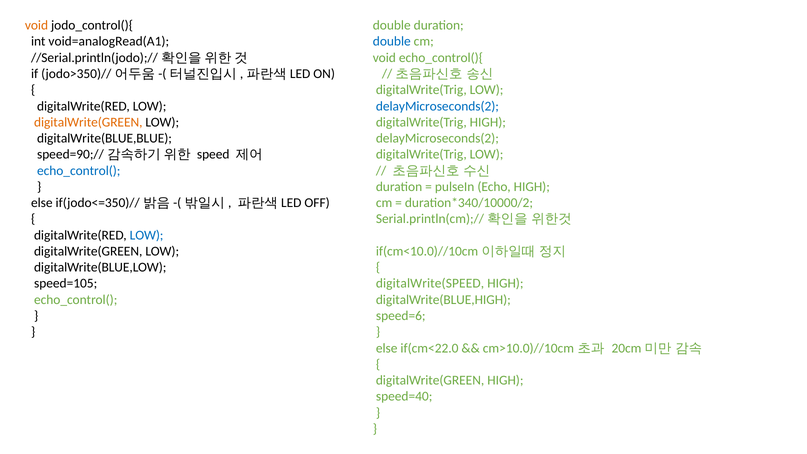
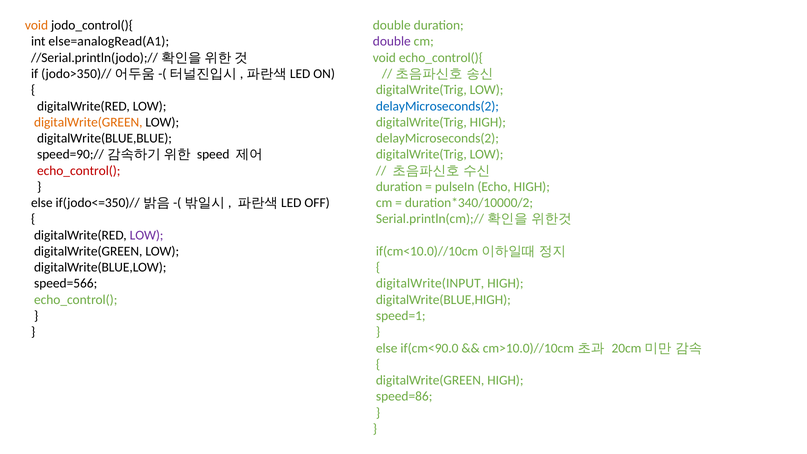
void=analogRead(A1: void=analogRead(A1 -> else=analogRead(A1
double at (392, 42) colour: blue -> purple
echo_control( at (79, 171) colour: blue -> red
LOW at (147, 235) colour: blue -> purple
speed=105: speed=105 -> speed=566
digitalWrite(SPEED: digitalWrite(SPEED -> digitalWrite(INPUT
speed=6: speed=6 -> speed=1
if(cm<22.0: if(cm<22.0 -> if(cm<90.0
speed=40: speed=40 -> speed=86
